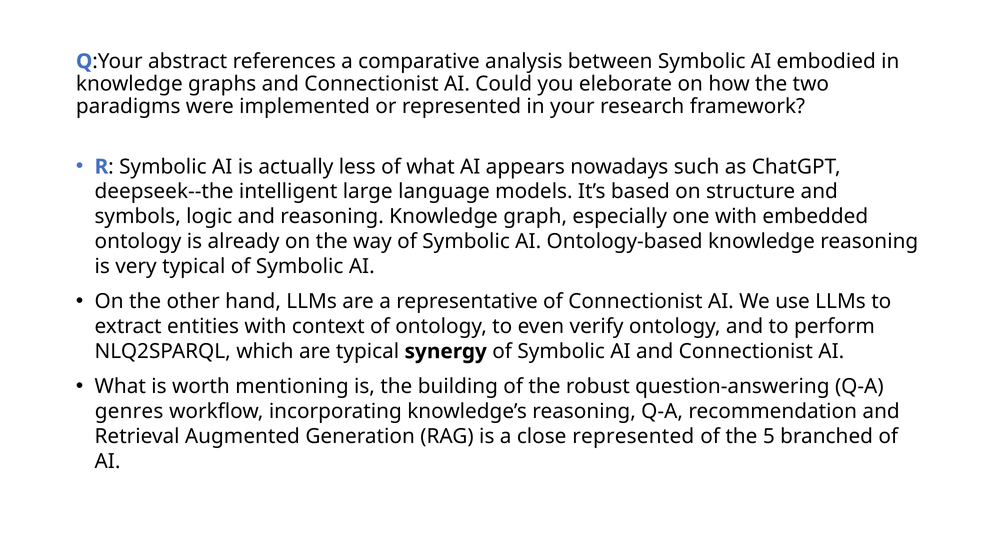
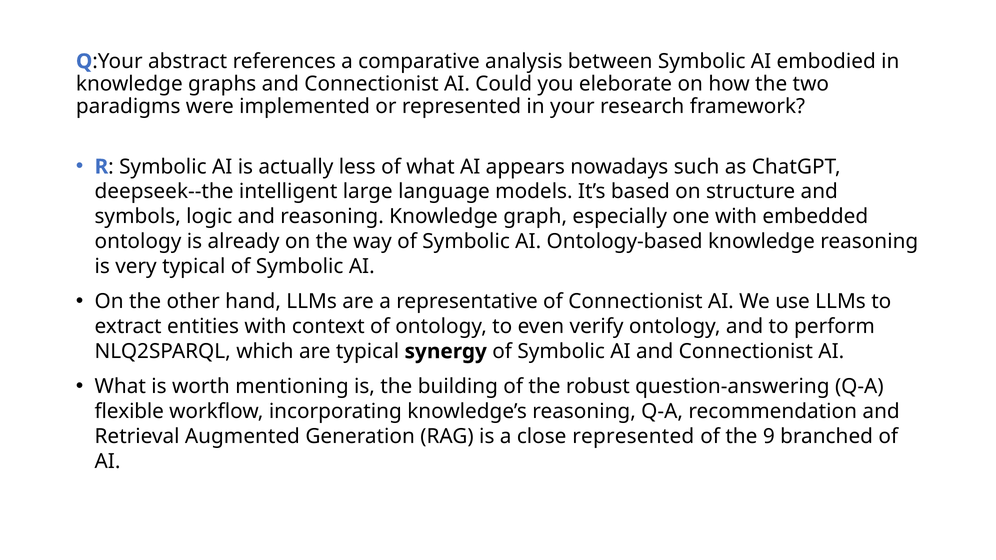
genres: genres -> flexible
5: 5 -> 9
